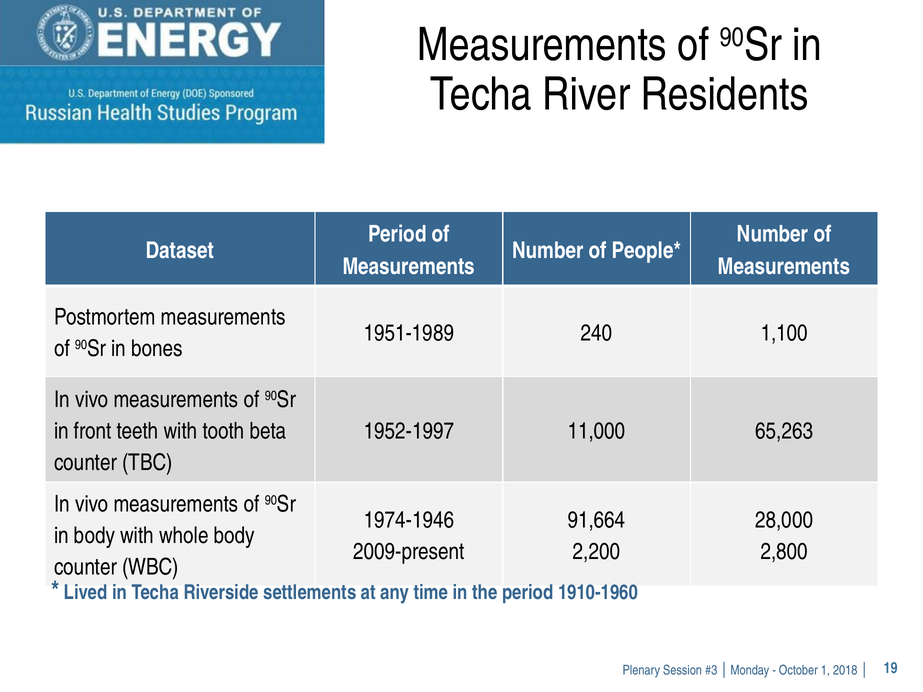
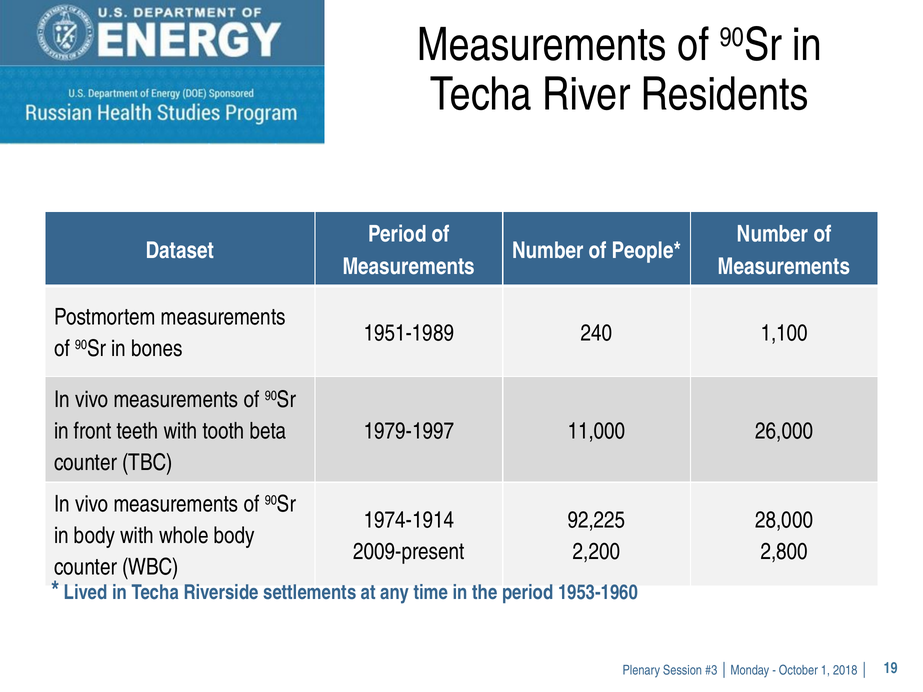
1952-1997: 1952-1997 -> 1979-1997
65,263: 65,263 -> 26,000
1974-1946: 1974-1946 -> 1974-1914
91,664: 91,664 -> 92,225
1910-1960: 1910-1960 -> 1953-1960
